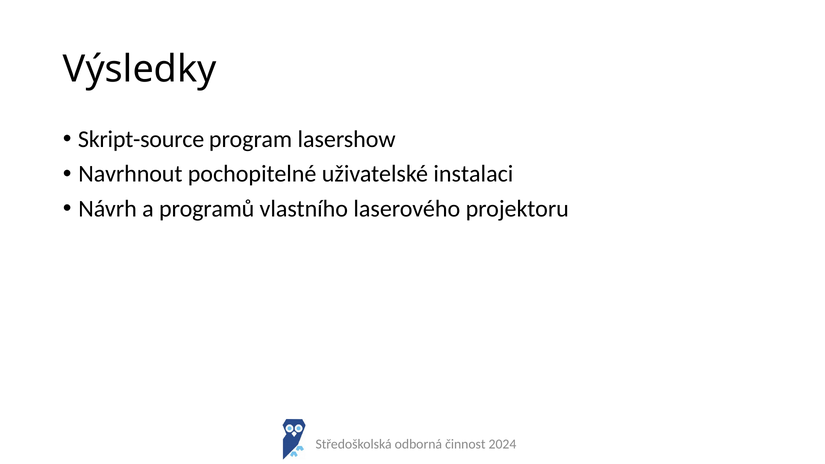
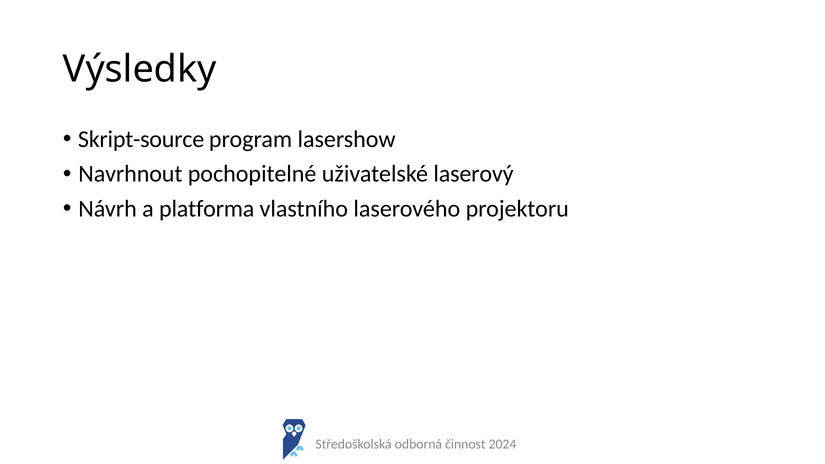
instalaci: instalaci -> laserový
programů: programů -> platforma
